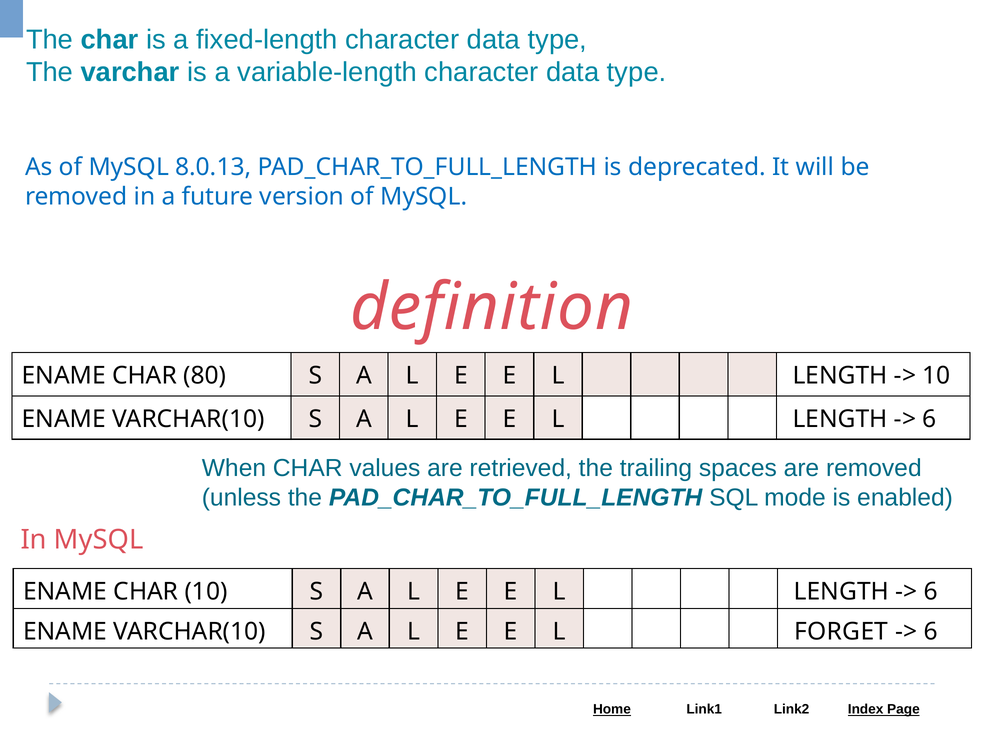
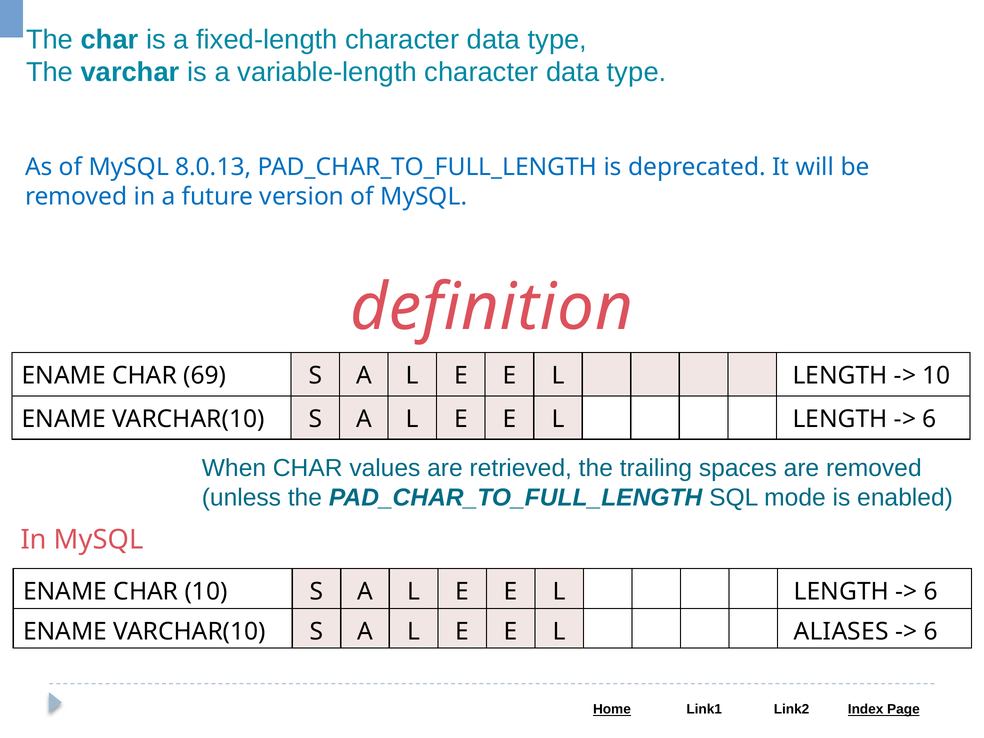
80: 80 -> 69
FORGET: FORGET -> ALIASES
